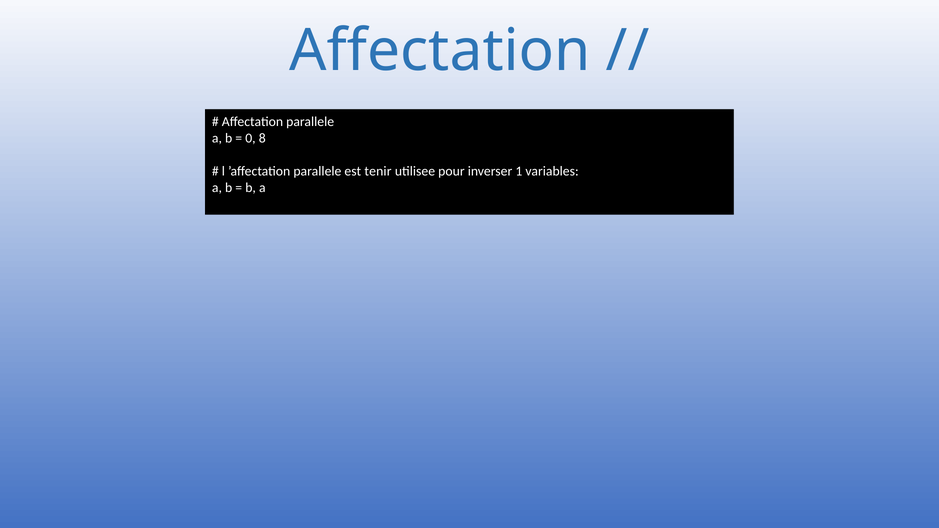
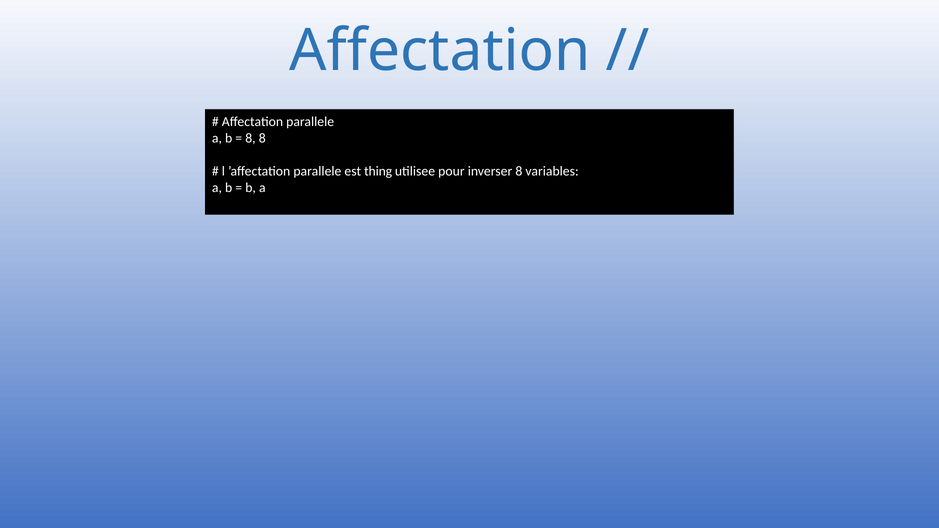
0 at (250, 138): 0 -> 8
tenir: tenir -> thing
inverser 1: 1 -> 8
